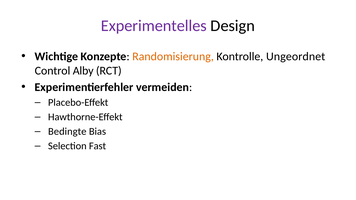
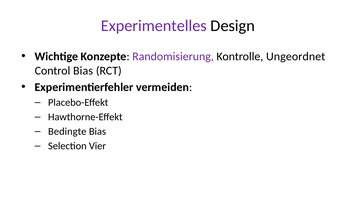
Randomisierung colour: orange -> purple
Control Alby: Alby -> Bias
Fast: Fast -> Vier
